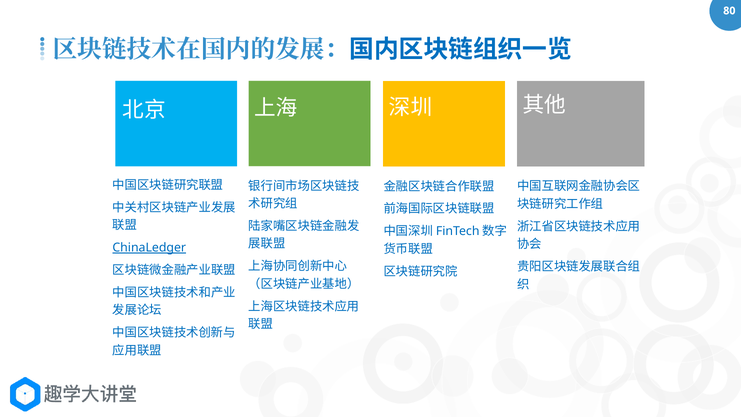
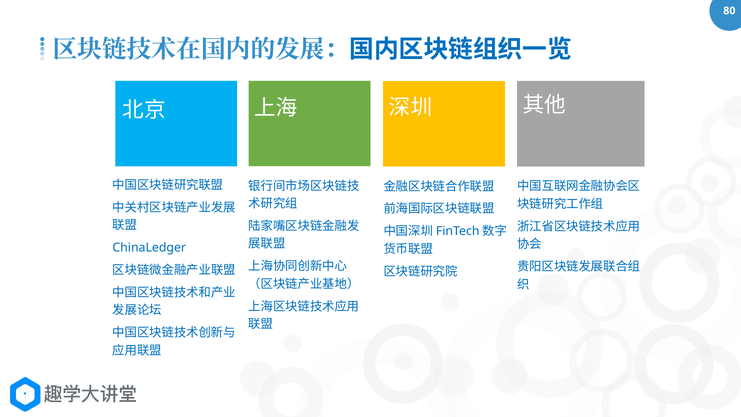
ChinaLedger underline: present -> none
